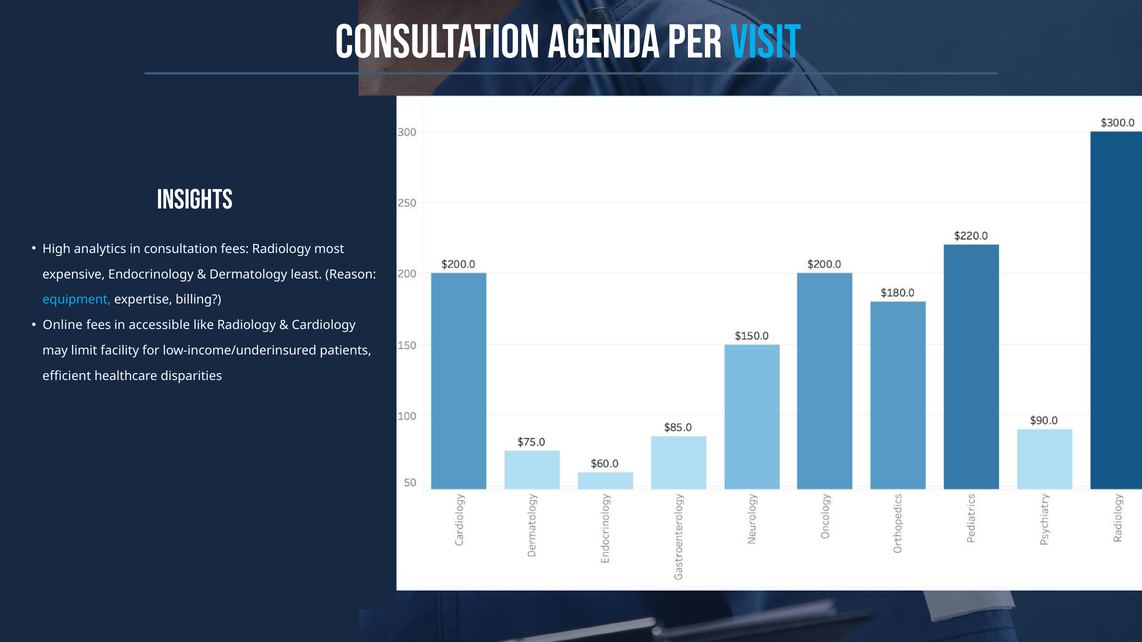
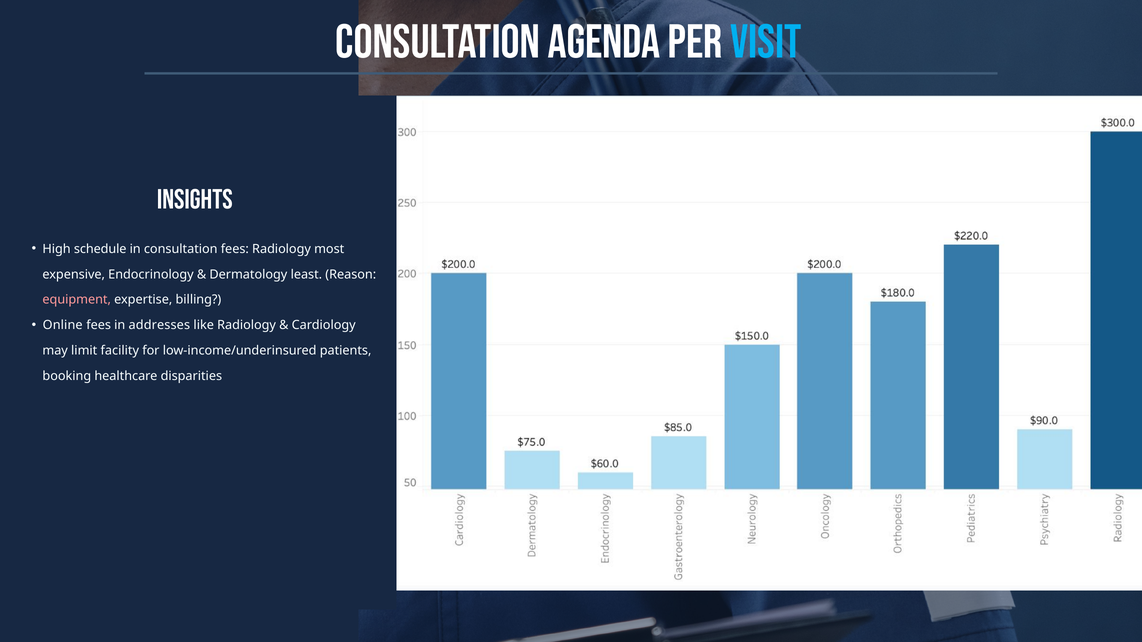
analytics: analytics -> schedule
equipment colour: light blue -> pink
accessible: accessible -> addresses
efficient: efficient -> booking
